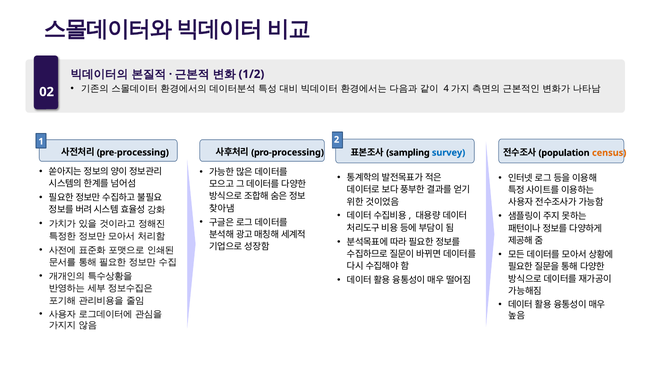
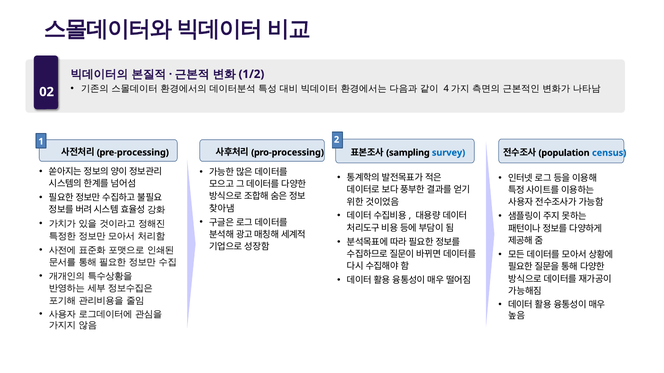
census colour: orange -> blue
